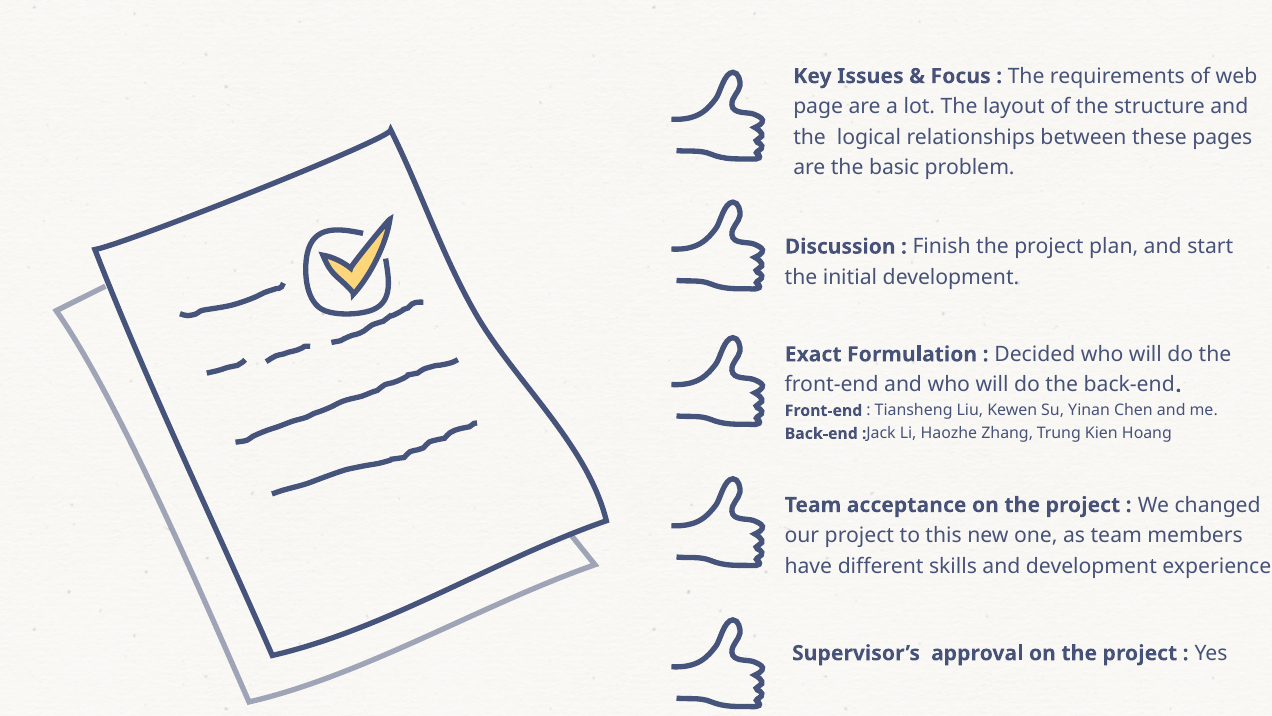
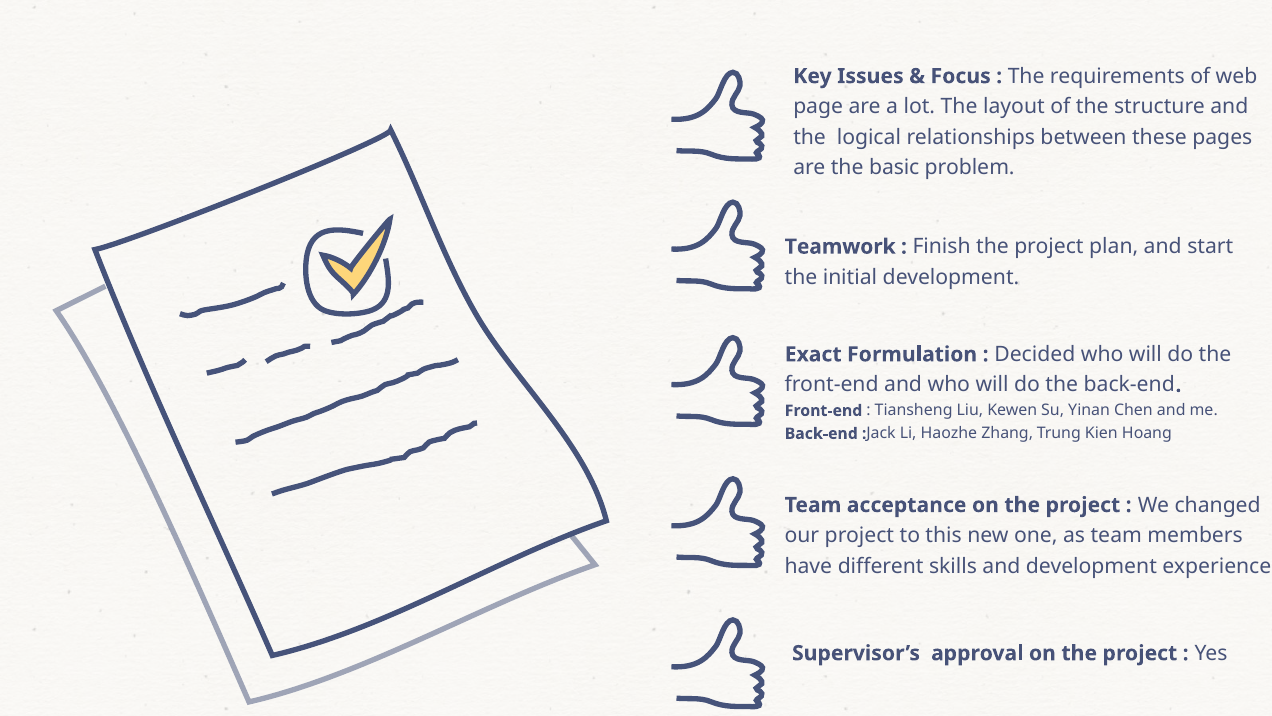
Discussion: Discussion -> Teamwork
